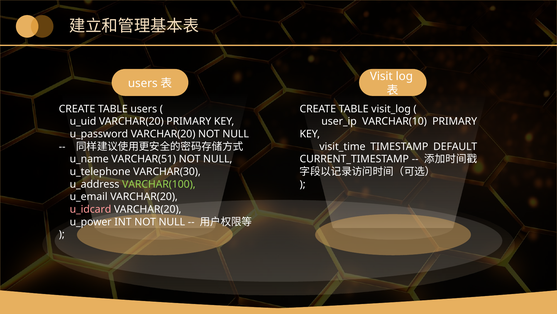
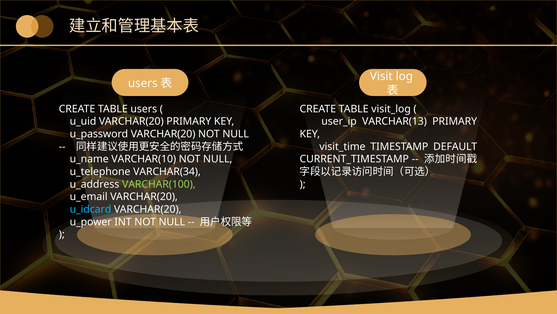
VARCHAR(10: VARCHAR(10 -> VARCHAR(13
VARCHAR(51: VARCHAR(51 -> VARCHAR(10
VARCHAR(30: VARCHAR(30 -> VARCHAR(34
u_idcard colour: pink -> light blue
